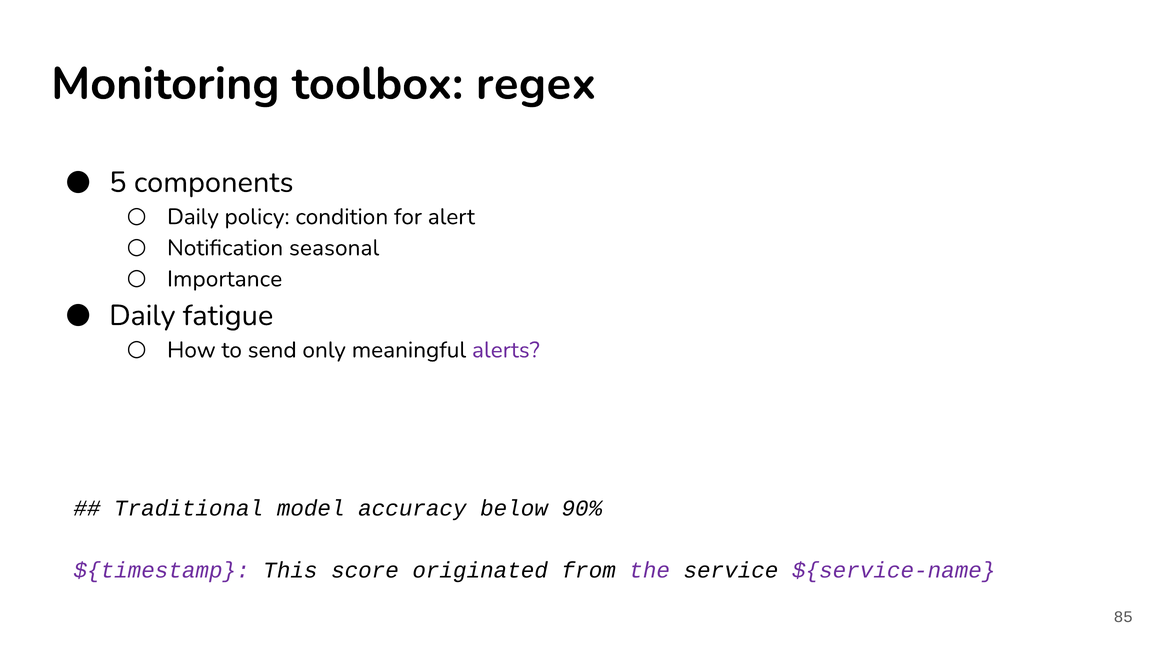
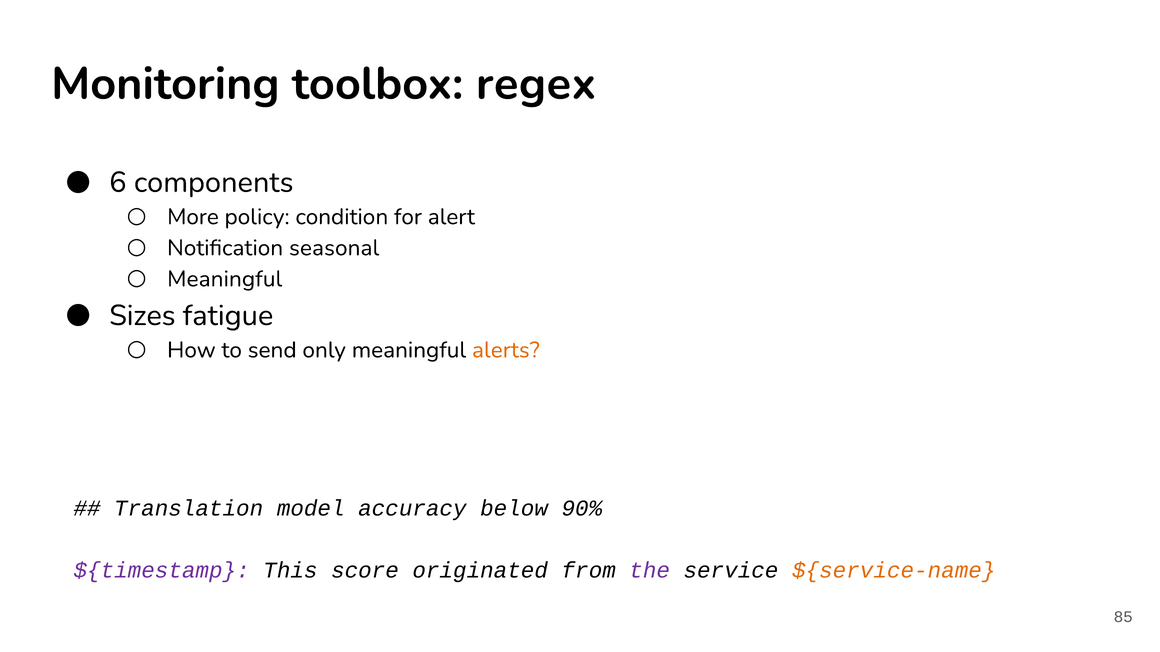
5: 5 -> 6
Daily at (193, 217): Daily -> More
Importance at (225, 279): Importance -> Meaningful
Daily at (142, 316): Daily -> Sizes
alerts colour: purple -> orange
Traditional: Traditional -> Translation
${service-name colour: purple -> orange
